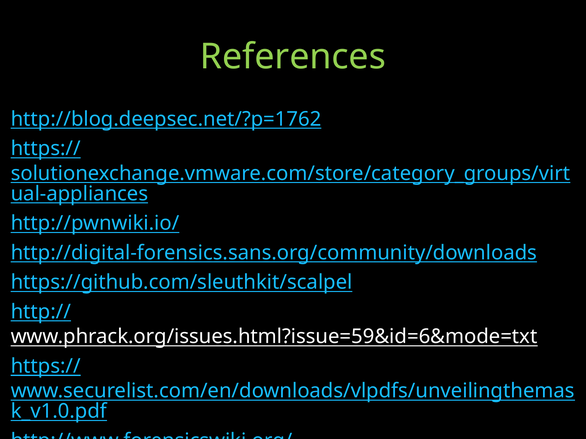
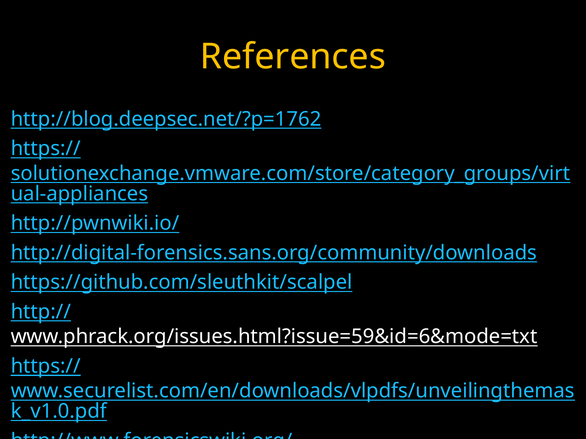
References colour: light green -> yellow
